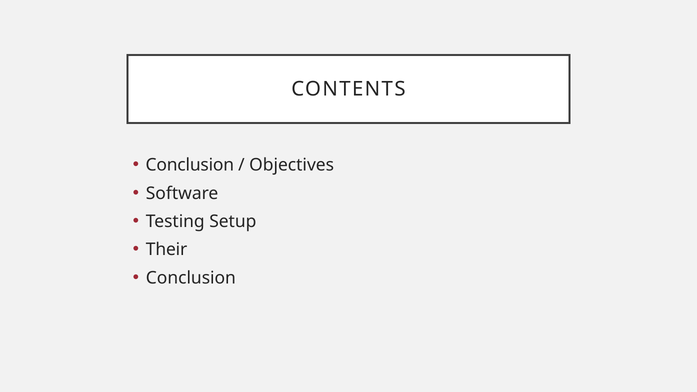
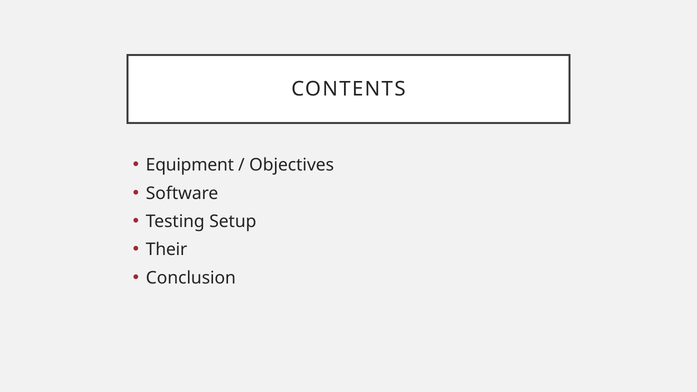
Conclusion at (190, 165): Conclusion -> Equipment
